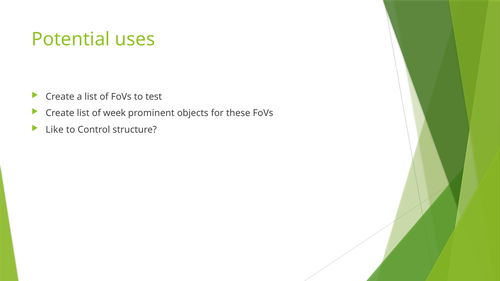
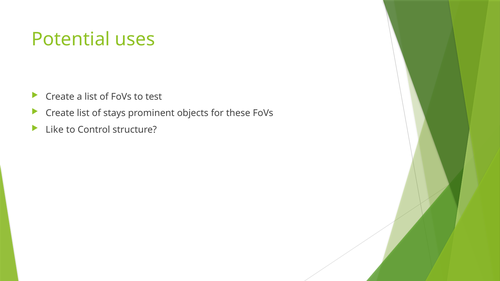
week: week -> stays
